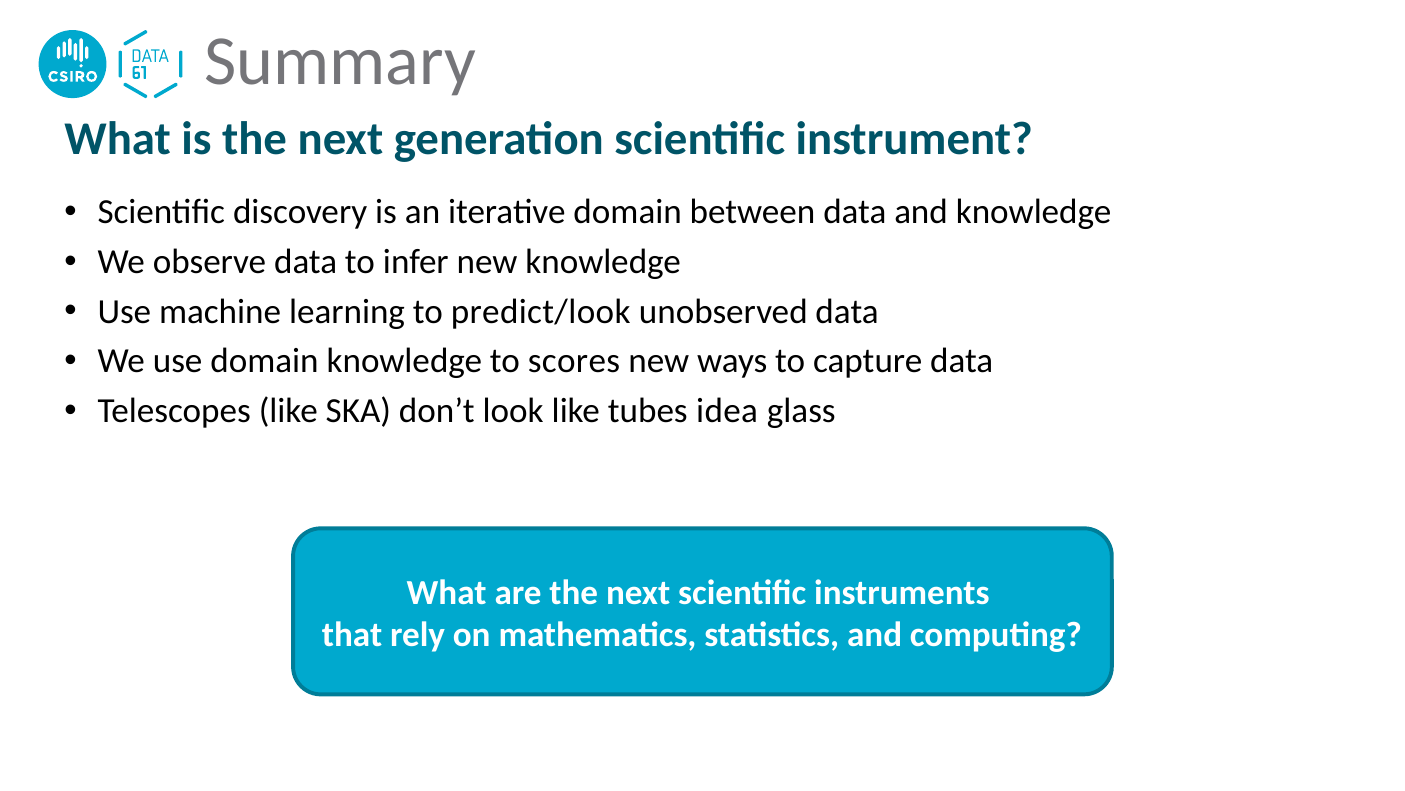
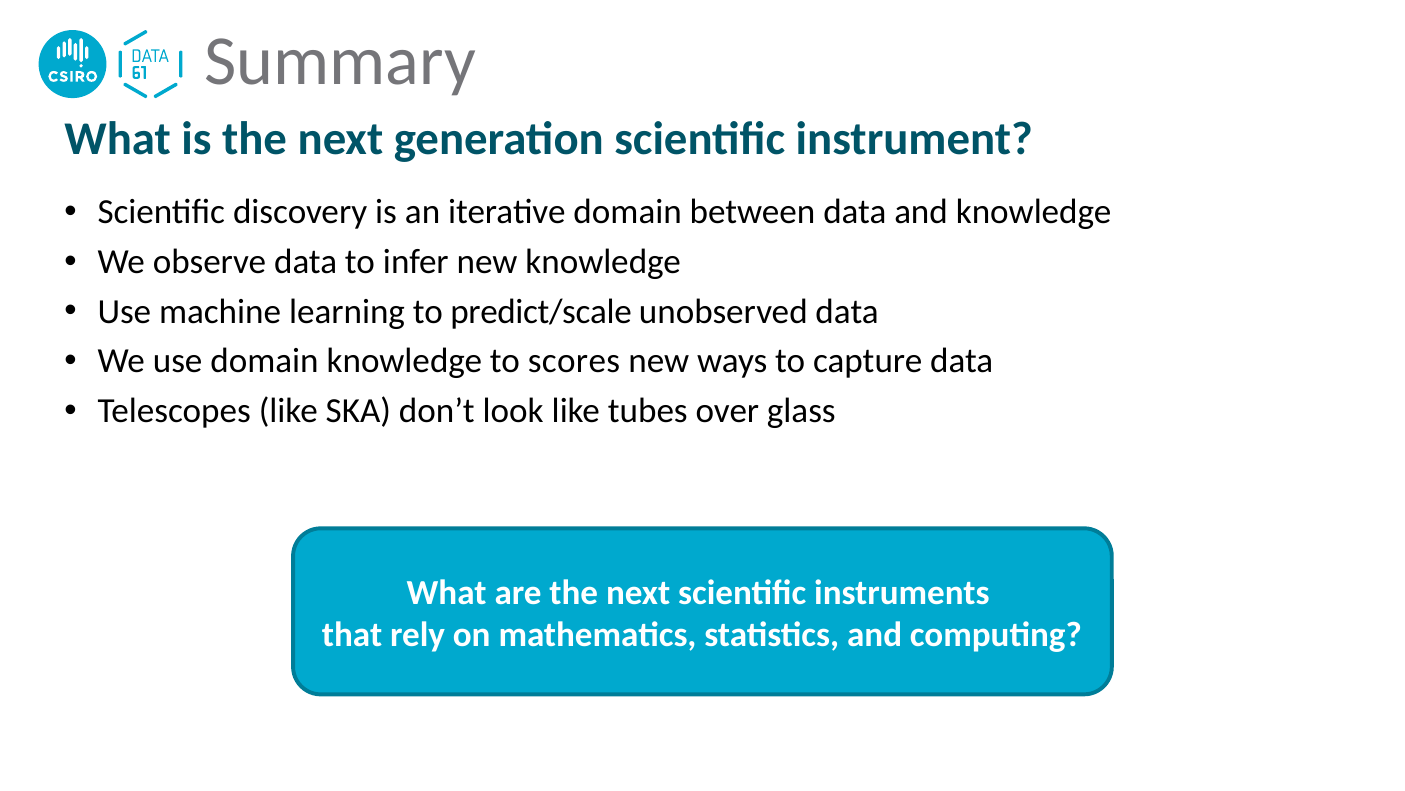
predict/look: predict/look -> predict/scale
idea: idea -> over
